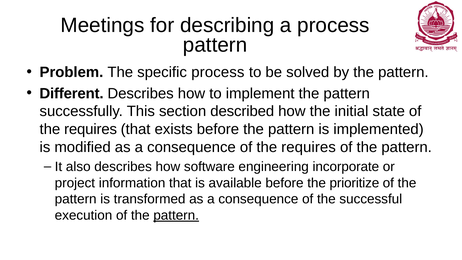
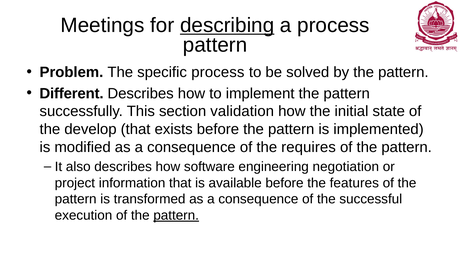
describing underline: none -> present
described: described -> validation
requires at (91, 129): requires -> develop
incorporate: incorporate -> negotiation
prioritize: prioritize -> features
